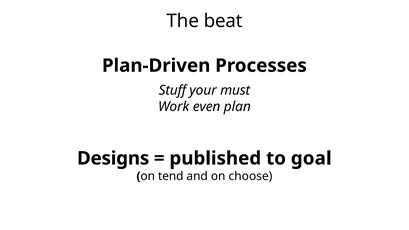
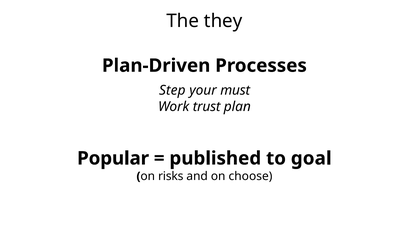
beat: beat -> they
Stuff: Stuff -> Step
even: even -> trust
Designs: Designs -> Popular
tend: tend -> risks
